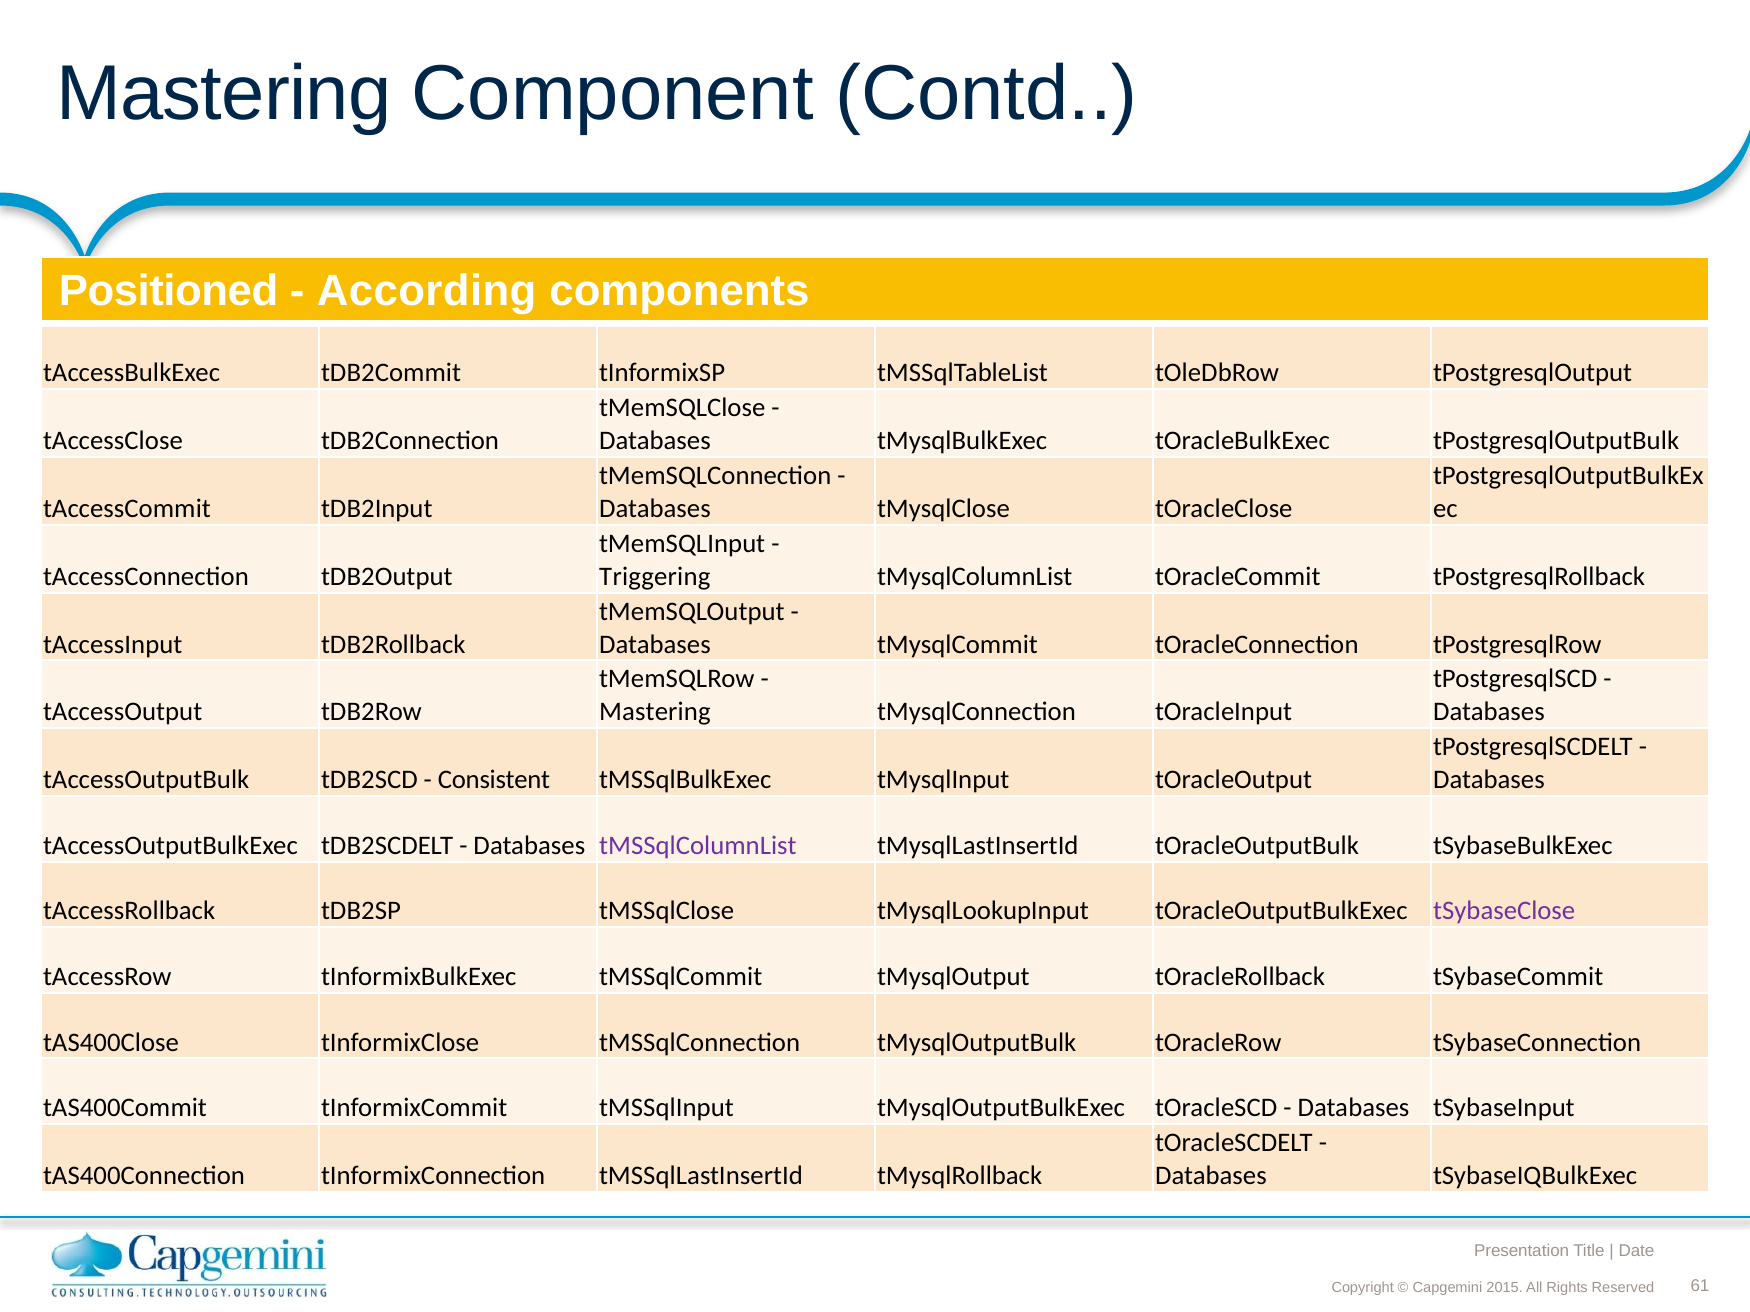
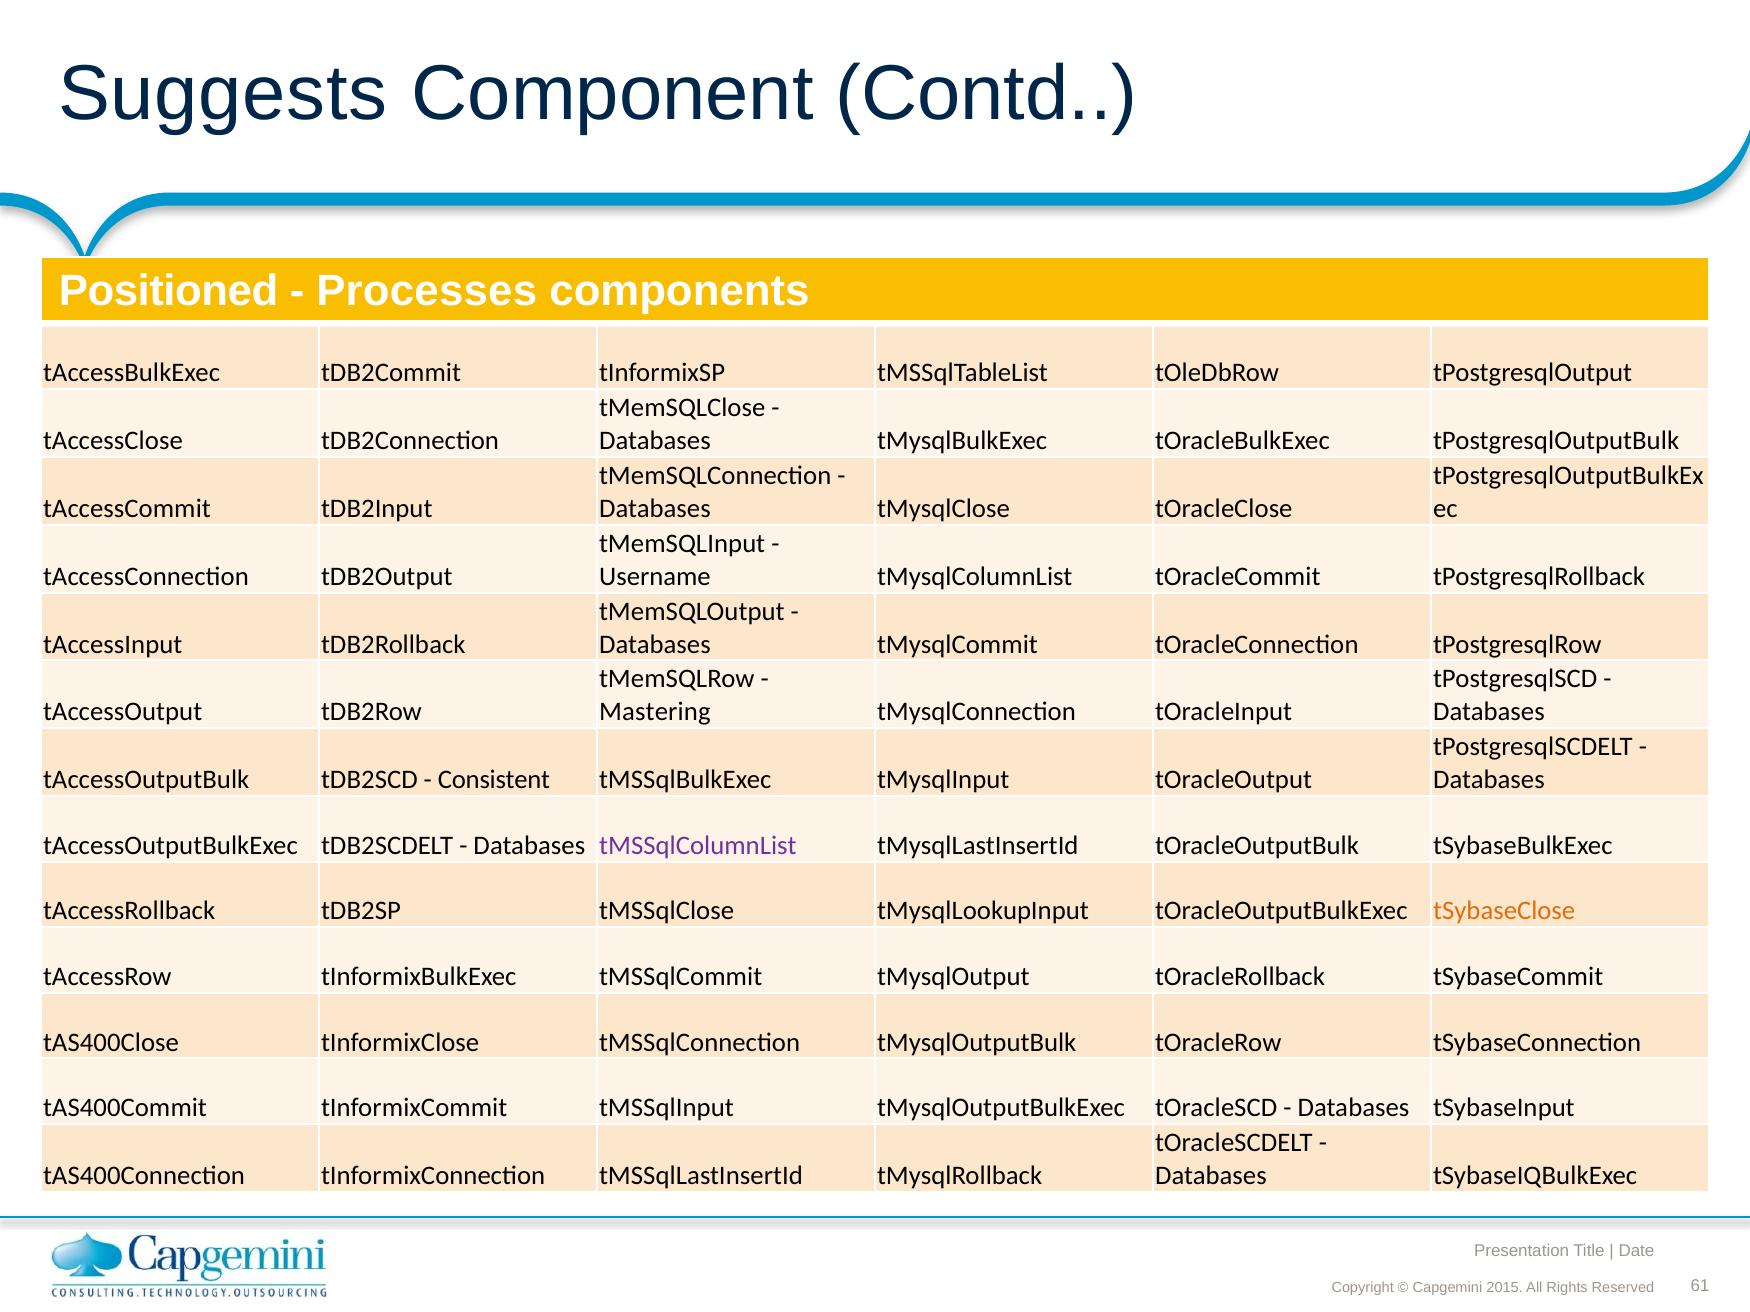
Mastering at (224, 94): Mastering -> Suggests
According: According -> Processes
Triggering: Triggering -> Username
tSybaseClose colour: purple -> orange
